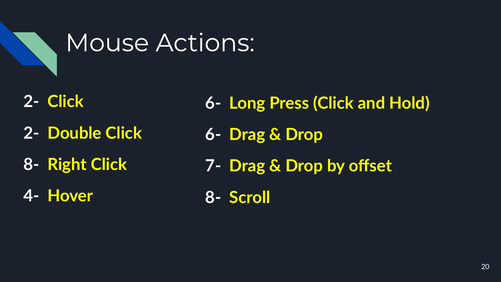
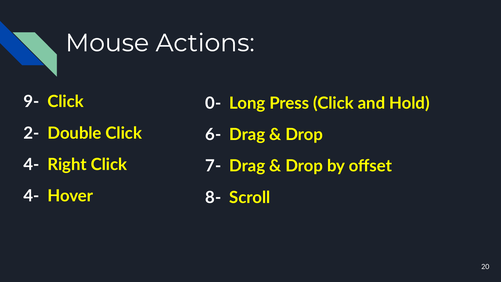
2- at (31, 102): 2- -> 9-
6- at (213, 103): 6- -> 0-
8- at (31, 165): 8- -> 4-
